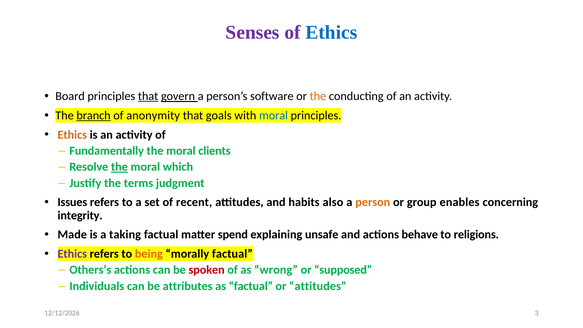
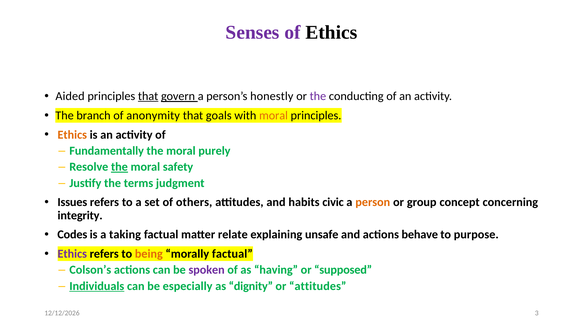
Ethics at (331, 32) colour: blue -> black
Board: Board -> Aided
software: software -> honestly
the at (318, 96) colour: orange -> purple
branch underline: present -> none
moral at (274, 115) colour: blue -> orange
clients: clients -> purely
which: which -> safety
recent: recent -> others
also: also -> civic
enables: enables -> concept
Made: Made -> Codes
spend: spend -> relate
religions: religions -> purpose
Others’s: Others’s -> Colson’s
spoken colour: red -> purple
wrong: wrong -> having
Individuals underline: none -> present
attributes: attributes -> especially
as factual: factual -> dignity
